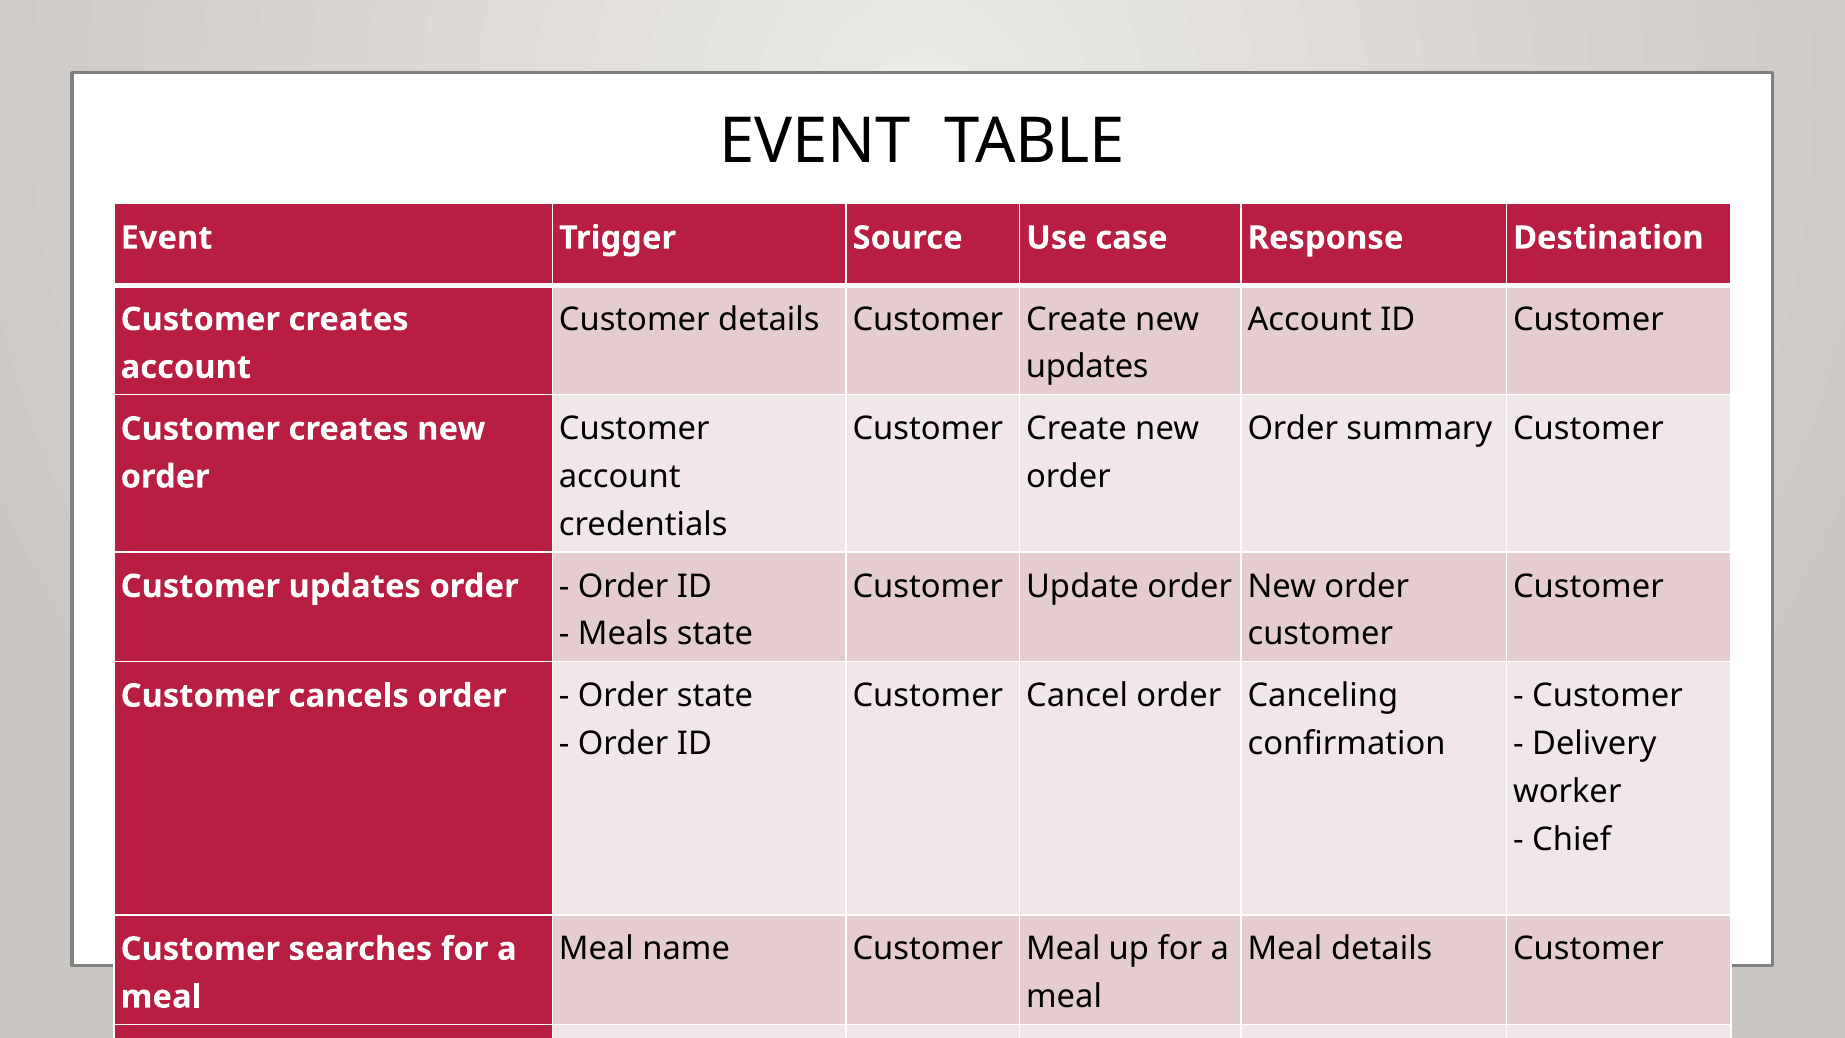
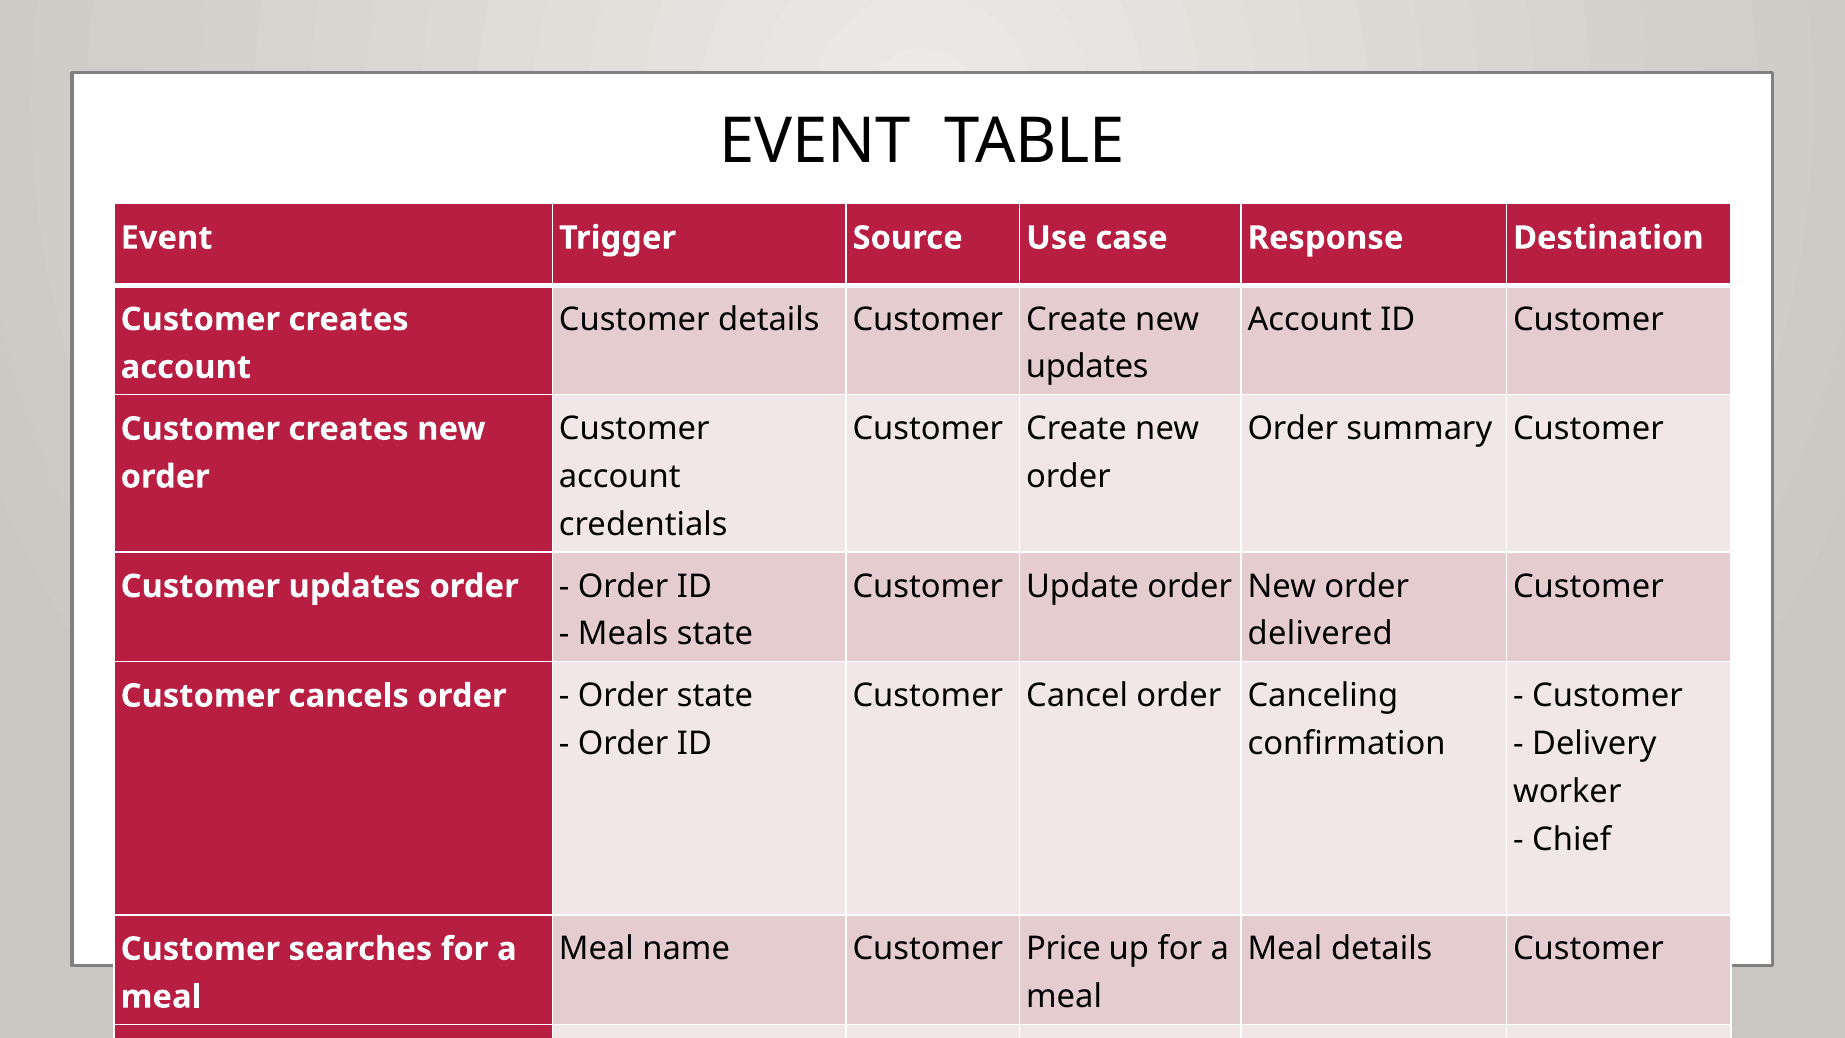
customer at (1320, 634): customer -> delivered
Customer Meal: Meal -> Price
